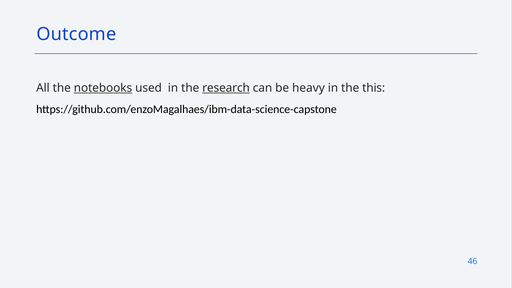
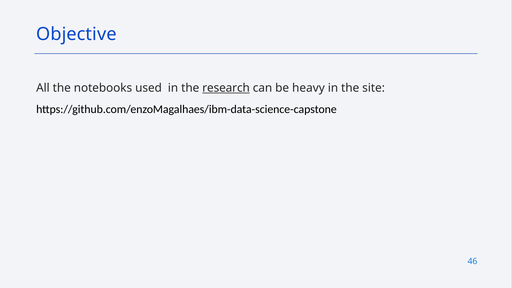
Outcome: Outcome -> Objective
notebooks underline: present -> none
this: this -> site
